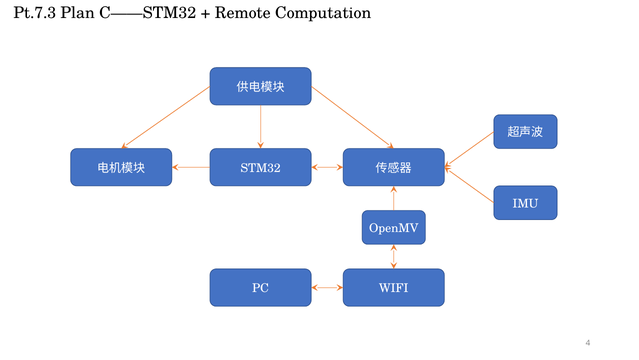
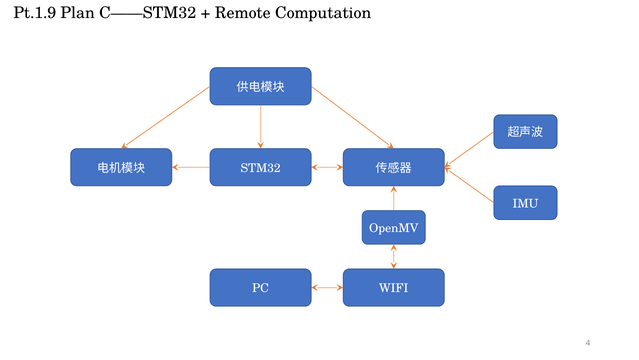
Pt.7.3: Pt.7.3 -> Pt.1.9
